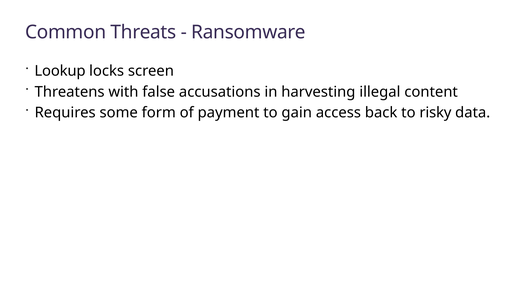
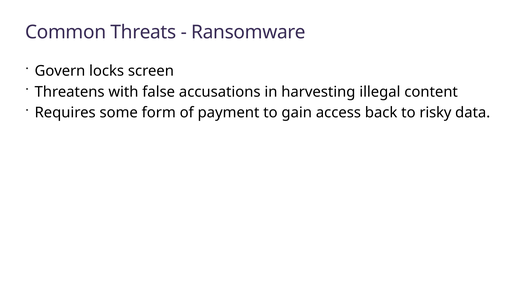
Lookup: Lookup -> Govern
